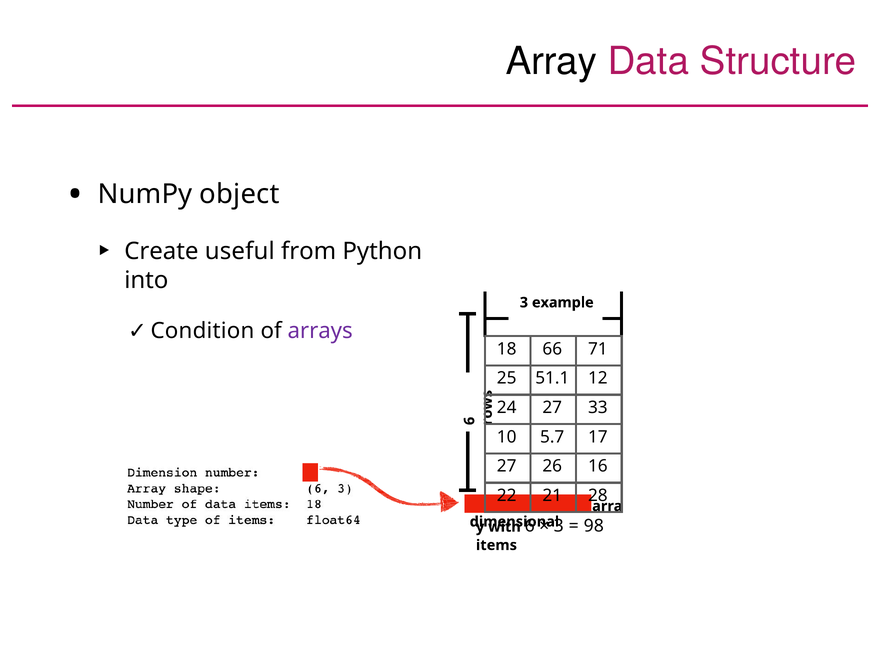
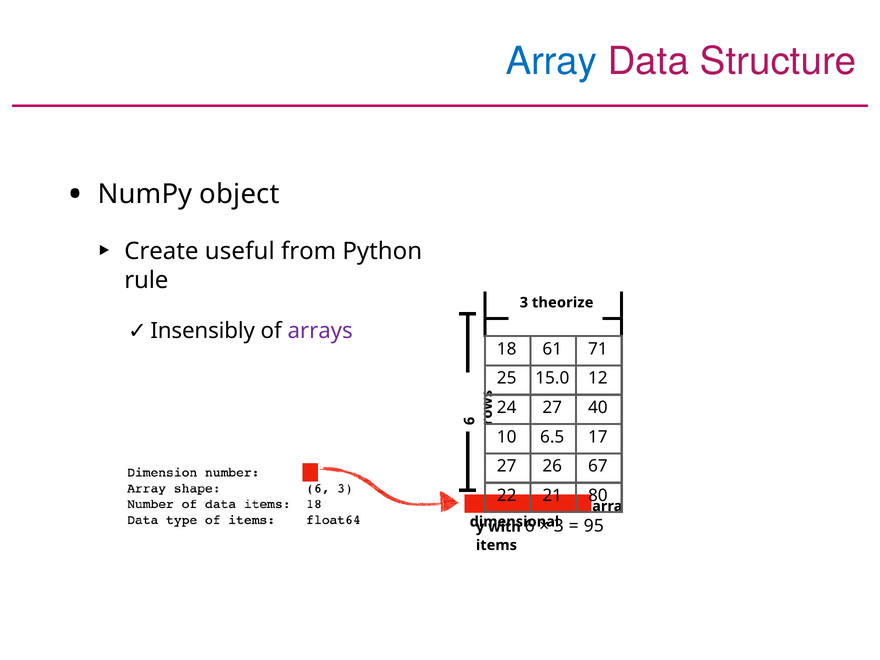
Array colour: black -> blue
into: into -> rule
example: example -> theorize
Condition: Condition -> Insensibly
66: 66 -> 61
51.1: 51.1 -> 15.0
33: 33 -> 40
5.7: 5.7 -> 6.5
16: 16 -> 67
28: 28 -> 80
98: 98 -> 95
